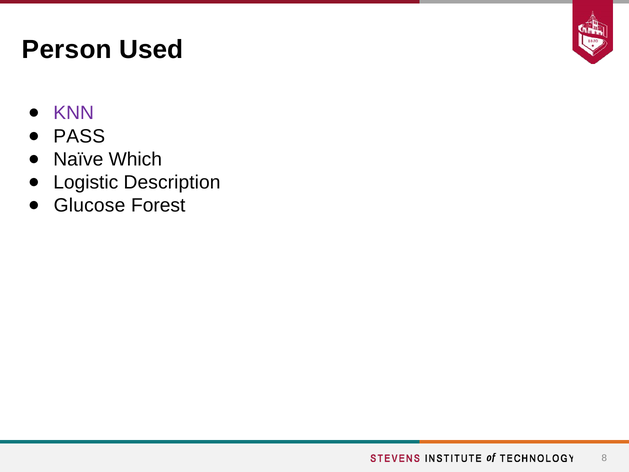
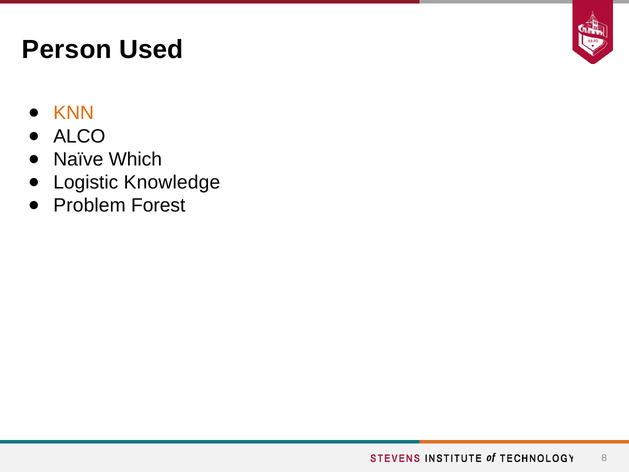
KNN colour: purple -> orange
PASS: PASS -> ALCO
Description: Description -> Knowledge
Glucose: Glucose -> Problem
